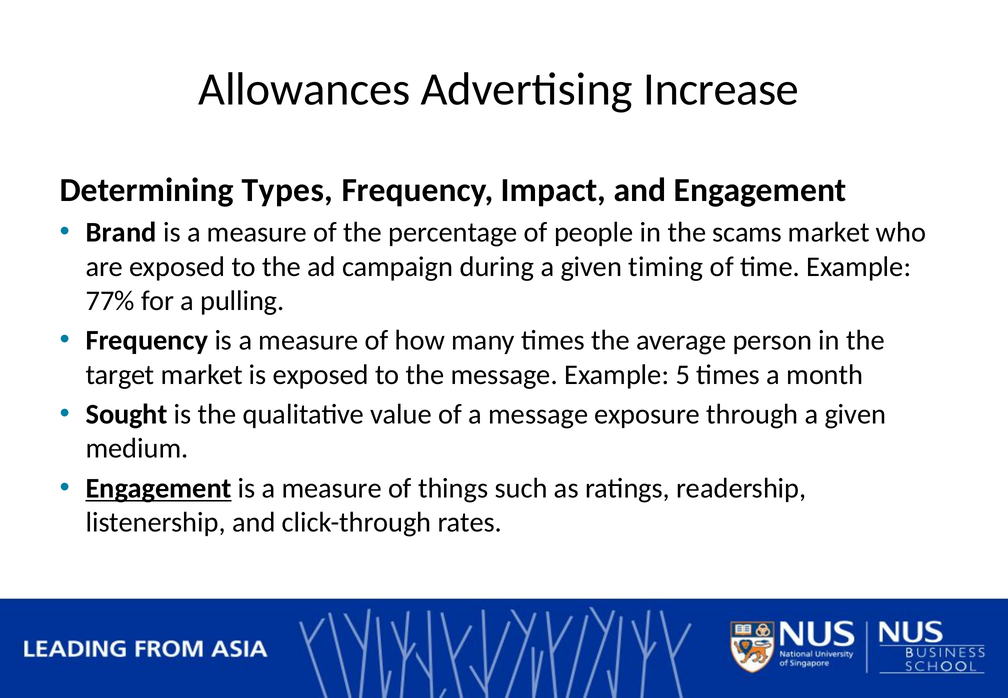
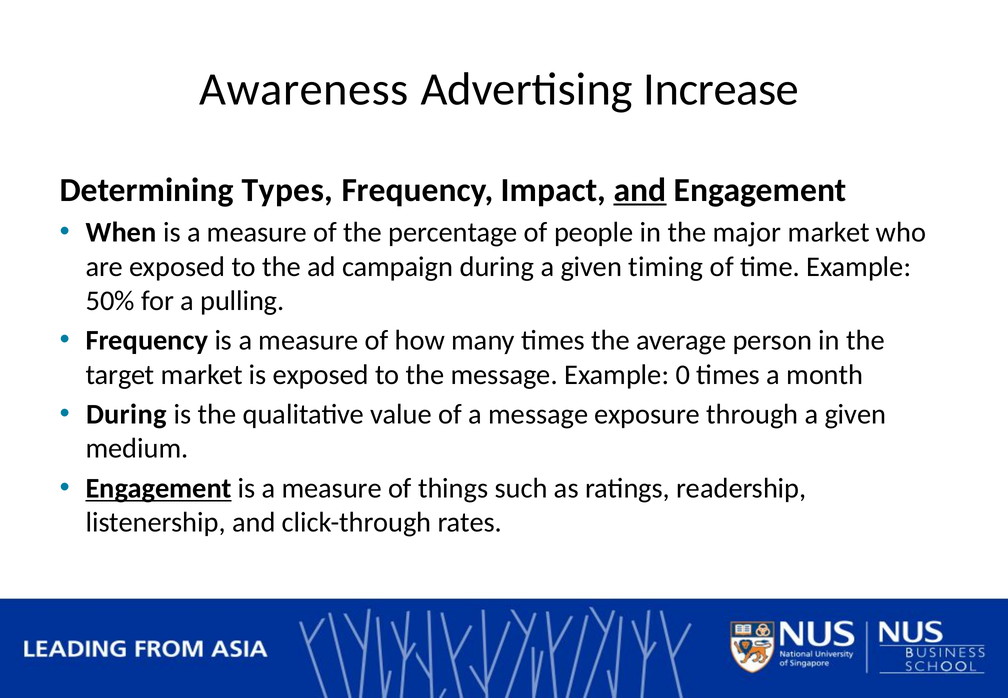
Allowances: Allowances -> Awareness
and at (640, 190) underline: none -> present
Brand: Brand -> When
scams: scams -> major
77%: 77% -> 50%
5: 5 -> 0
Sought at (127, 415): Sought -> During
